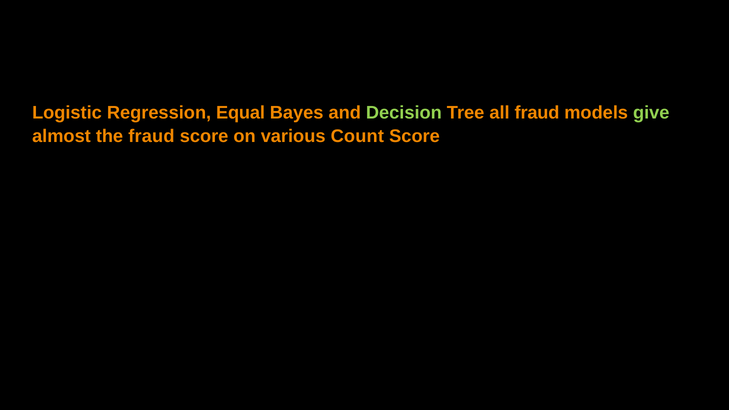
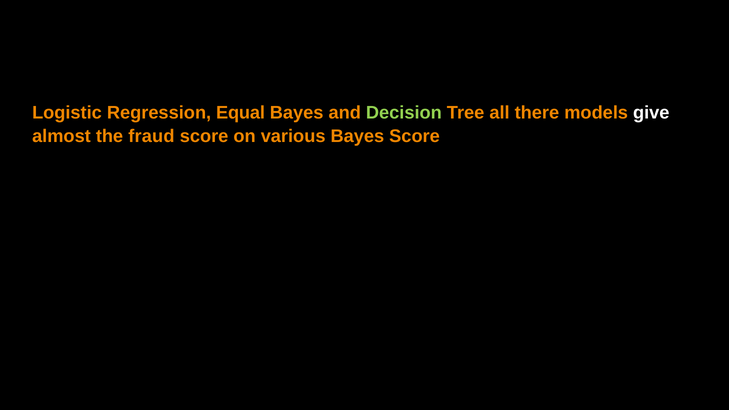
all fraud: fraud -> there
give colour: light green -> white
various Count: Count -> Bayes
